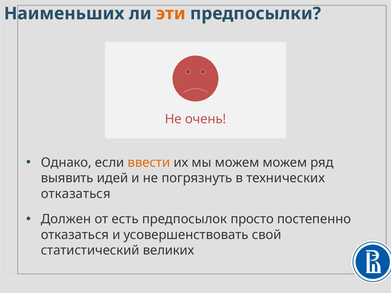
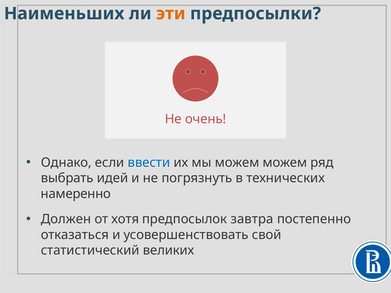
ввести colour: orange -> blue
выявить: выявить -> выбрать
отказаться at (76, 194): отказаться -> намеренно
есть: есть -> хотя
просто: просто -> завтра
